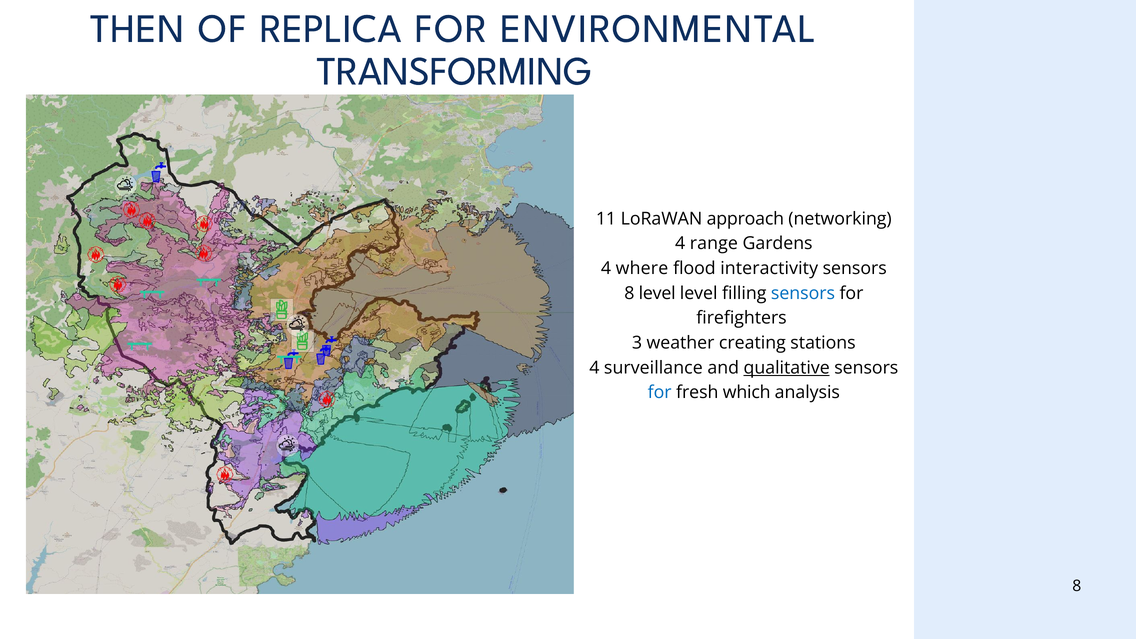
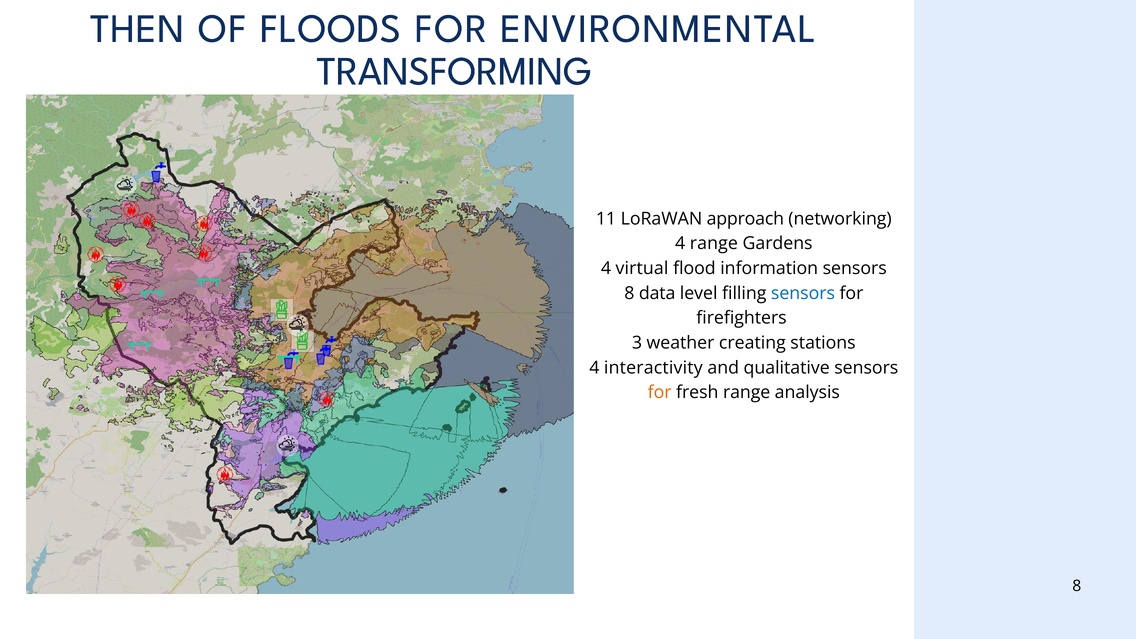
REPLICA: REPLICA -> FLOODS
where: where -> virtual
interactivity: interactivity -> information
8 level: level -> data
surveillance: surveillance -> interactivity
qualitative underline: present -> none
for at (660, 393) colour: blue -> orange
fresh which: which -> range
